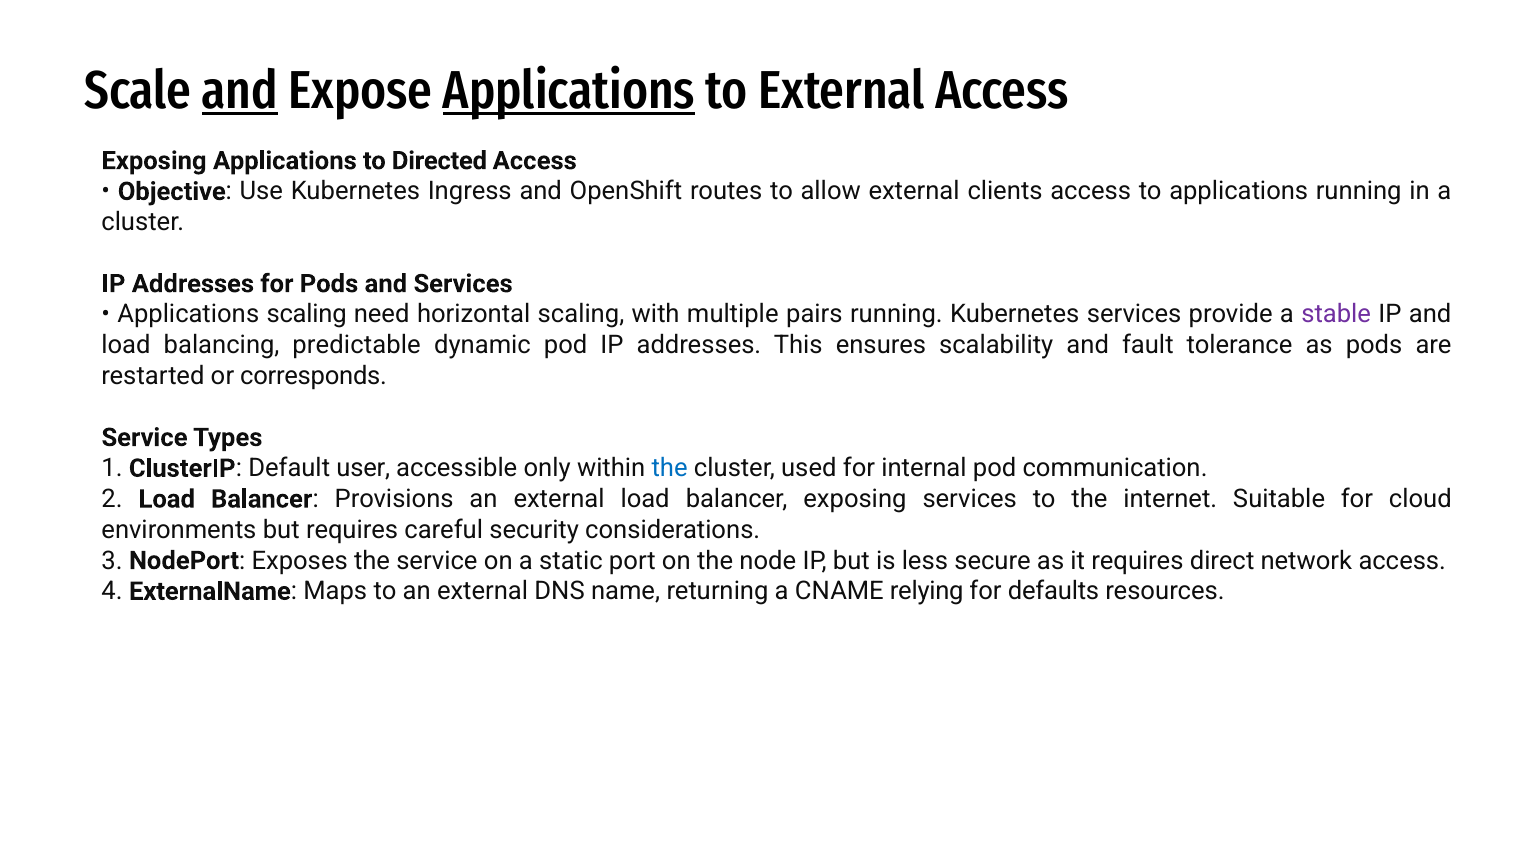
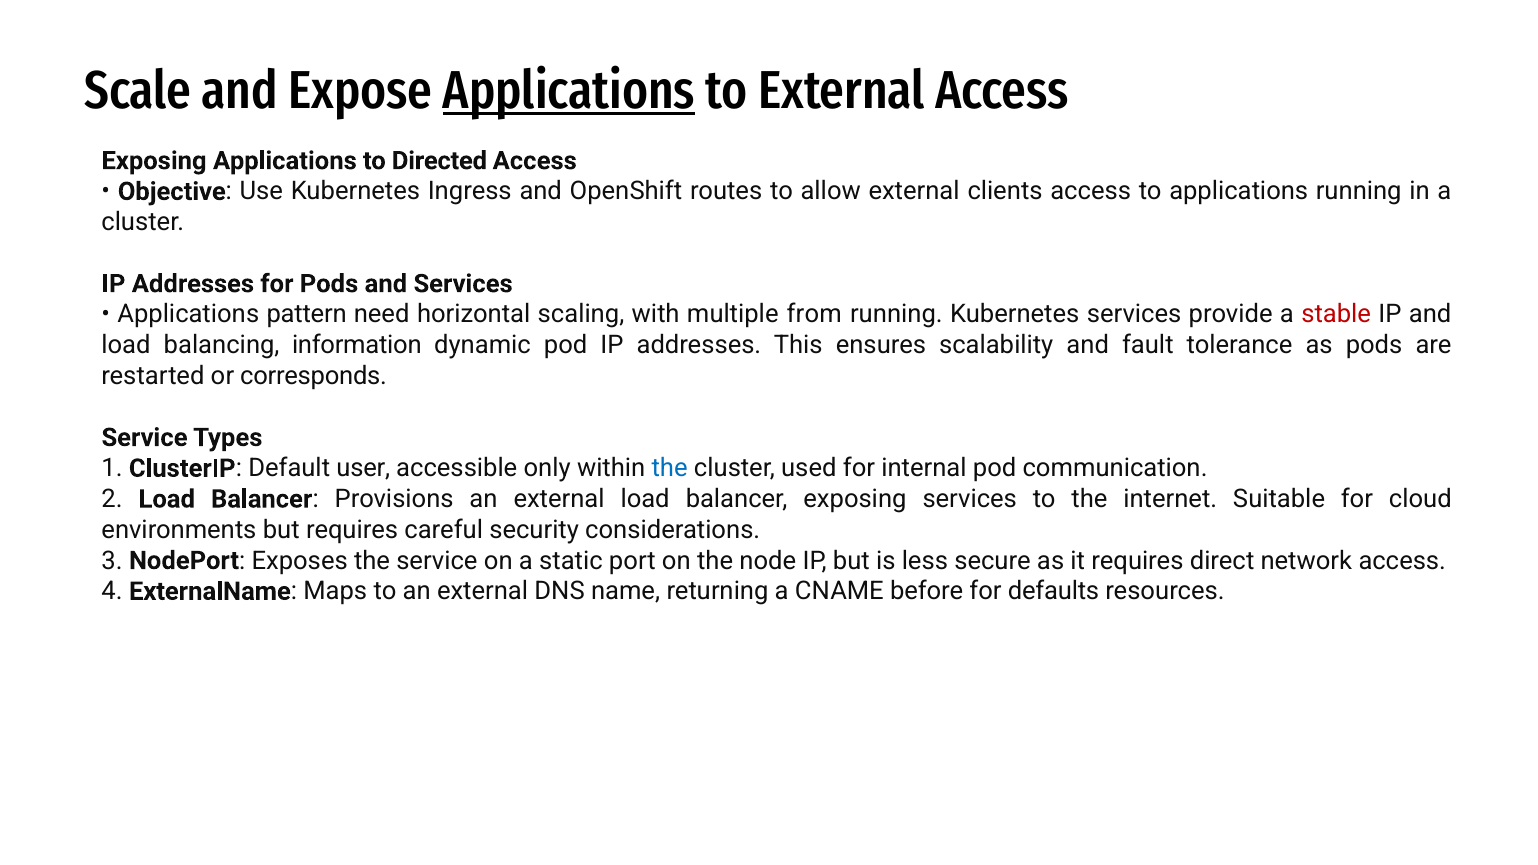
and at (240, 91) underline: present -> none
Applications scaling: scaling -> pattern
pairs: pairs -> from
stable colour: purple -> red
predictable: predictable -> information
relying: relying -> before
